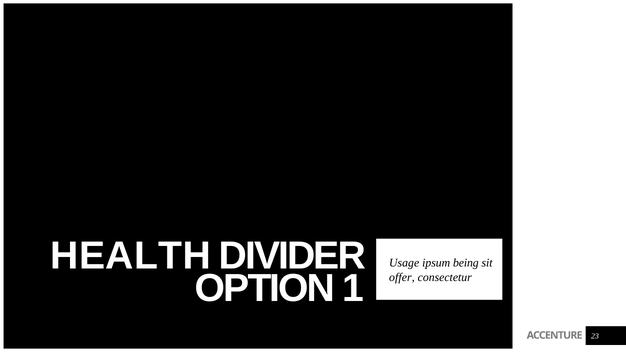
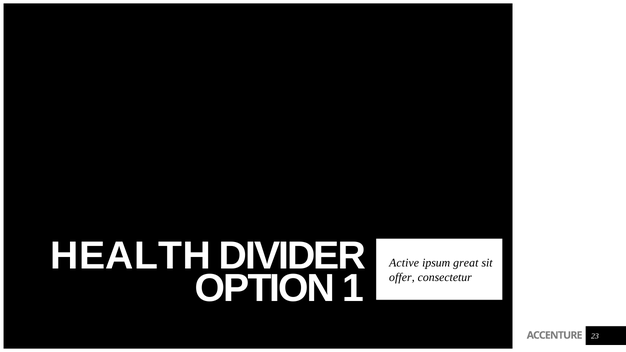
Usage: Usage -> Active
being: being -> great
